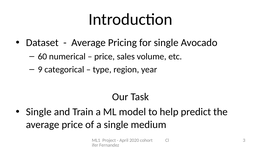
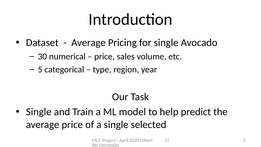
60: 60 -> 30
9: 9 -> 5
medium: medium -> selected
